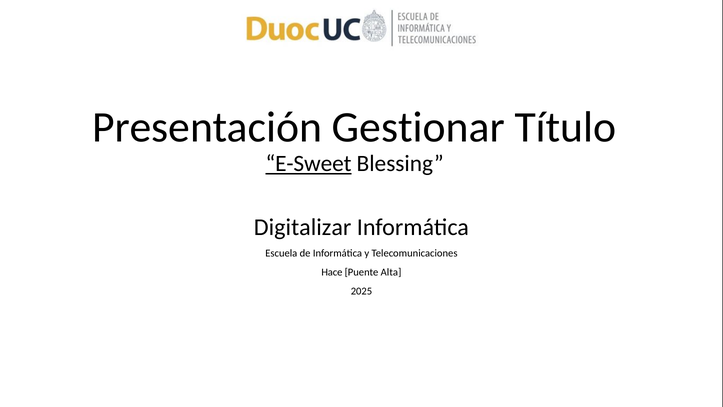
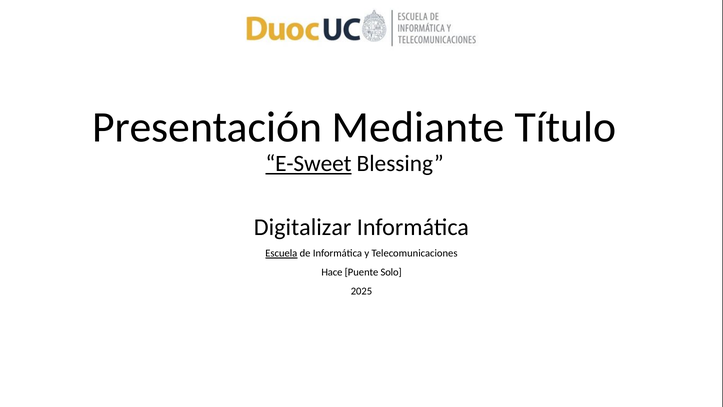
Gestionar: Gestionar -> Mediante
Escuela underline: none -> present
Alta: Alta -> Solo
